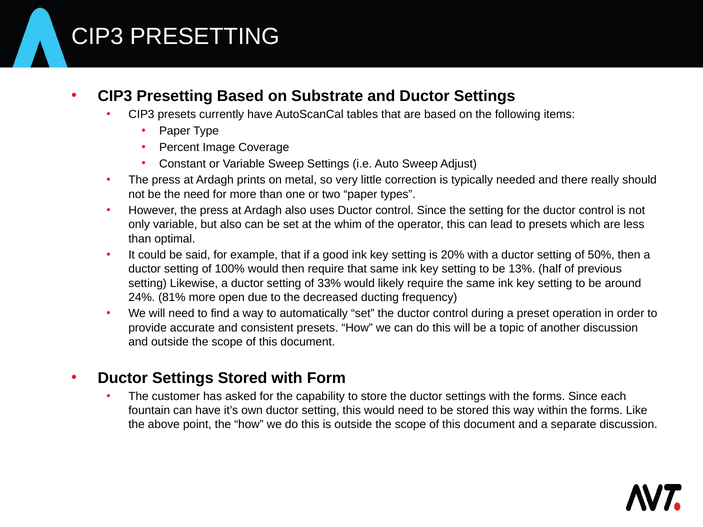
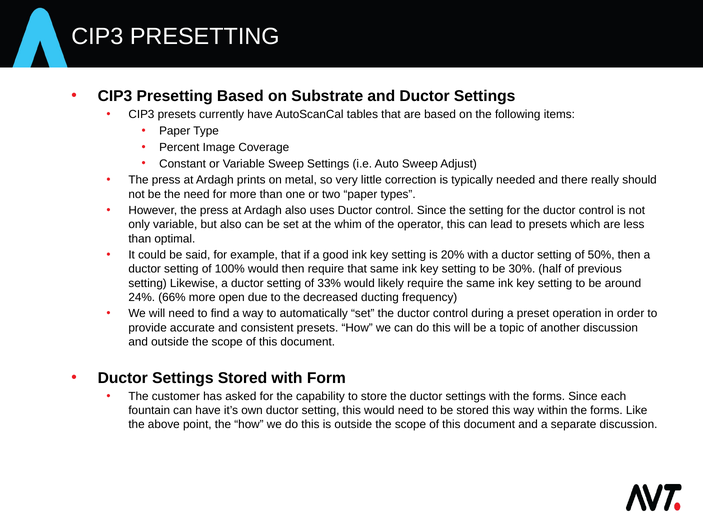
13%: 13% -> 30%
81%: 81% -> 66%
